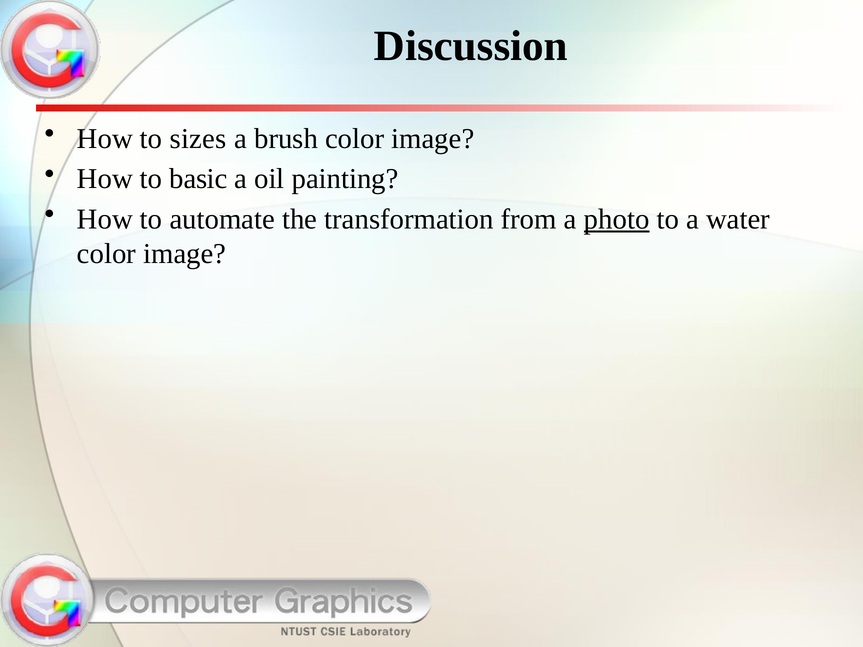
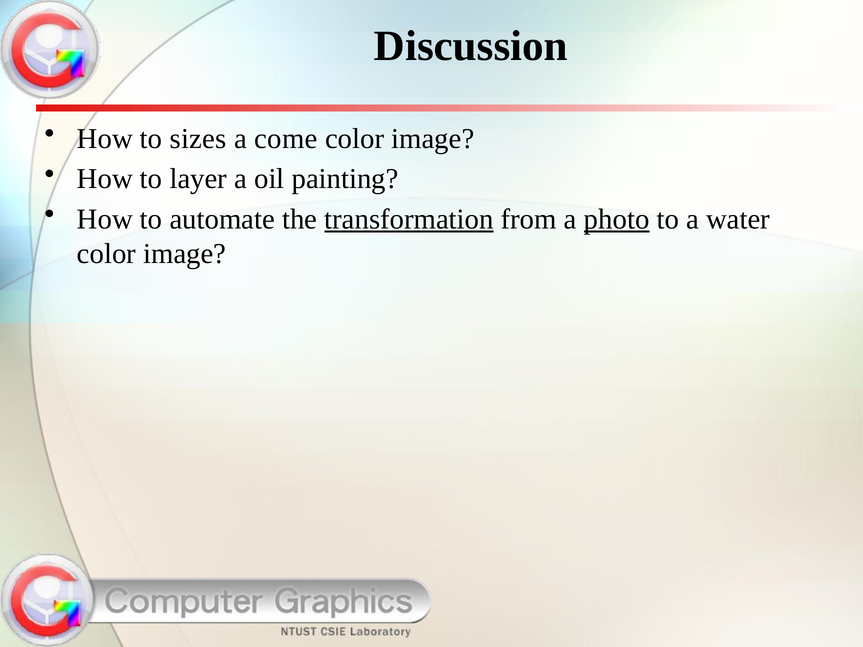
brush: brush -> come
basic: basic -> layer
transformation underline: none -> present
